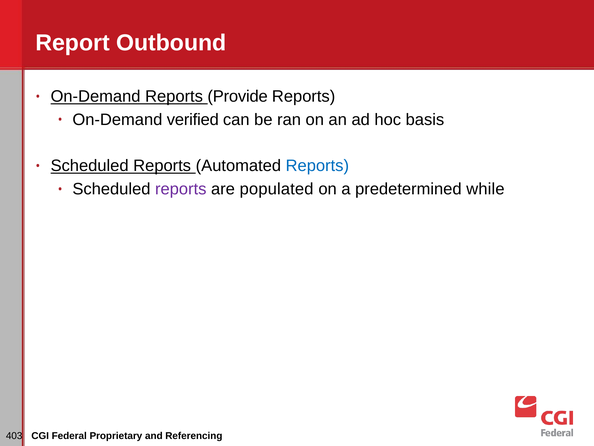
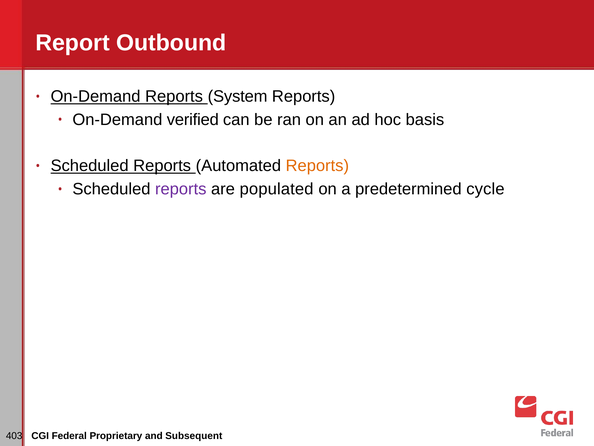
Provide: Provide -> System
Reports at (317, 166) colour: blue -> orange
while: while -> cycle
Referencing: Referencing -> Subsequent
